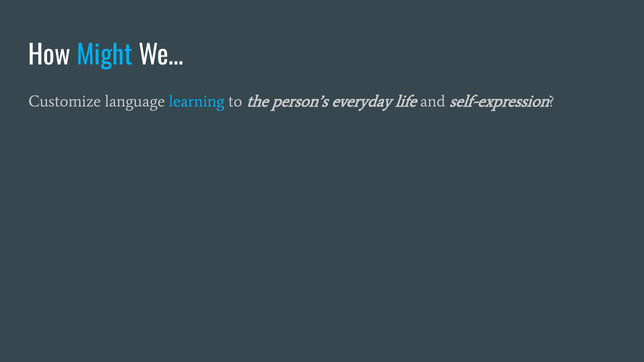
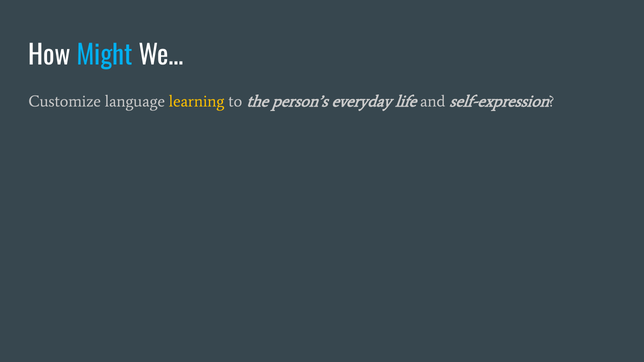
learning colour: light blue -> yellow
